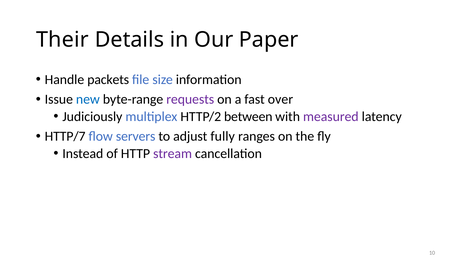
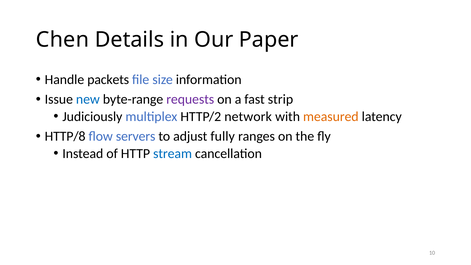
Their: Their -> Chen
over: over -> strip
between: between -> network
measured colour: purple -> orange
HTTP/7: HTTP/7 -> HTTP/8
stream colour: purple -> blue
